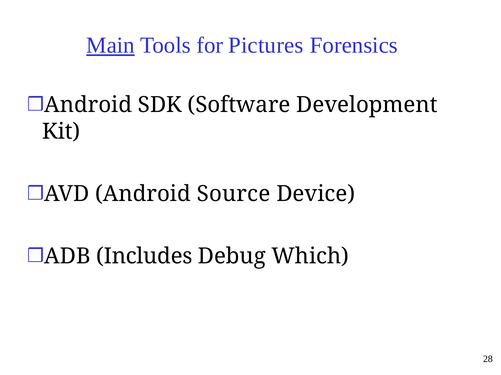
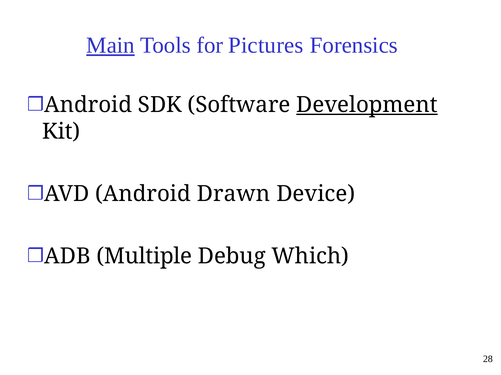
Development underline: none -> present
Source: Source -> Drawn
Includes: Includes -> Multiple
